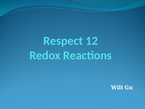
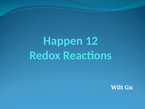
Respect: Respect -> Happen
